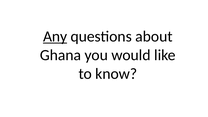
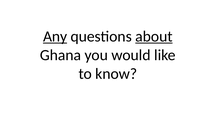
about underline: none -> present
